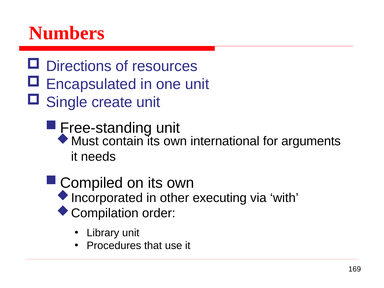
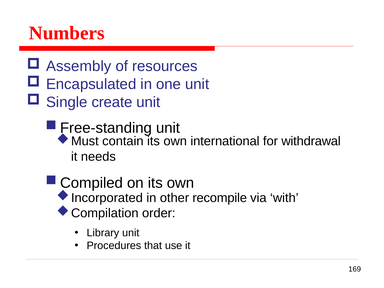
Directions: Directions -> Assembly
arguments: arguments -> withdrawal
executing: executing -> recompile
